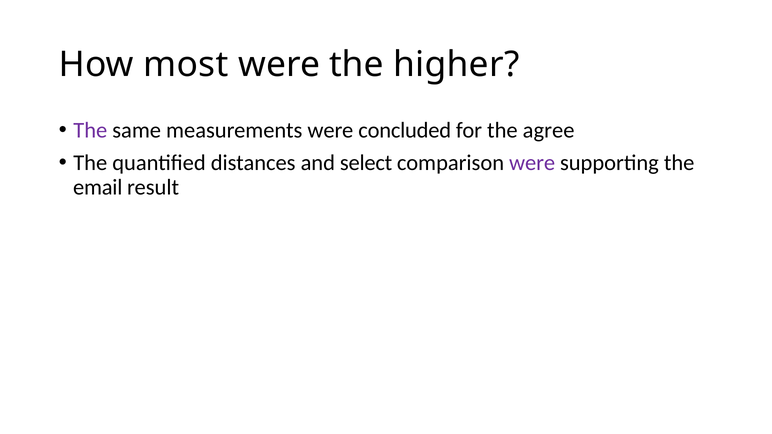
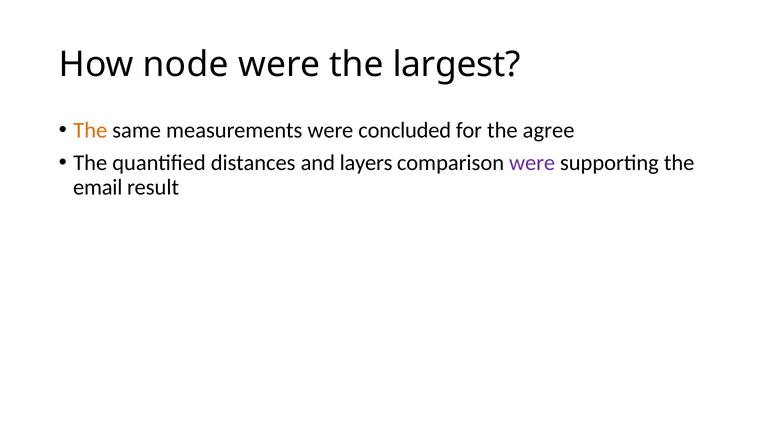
most: most -> node
higher: higher -> largest
The at (90, 131) colour: purple -> orange
select: select -> layers
